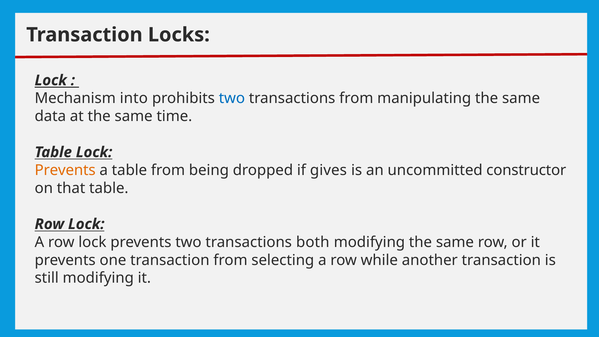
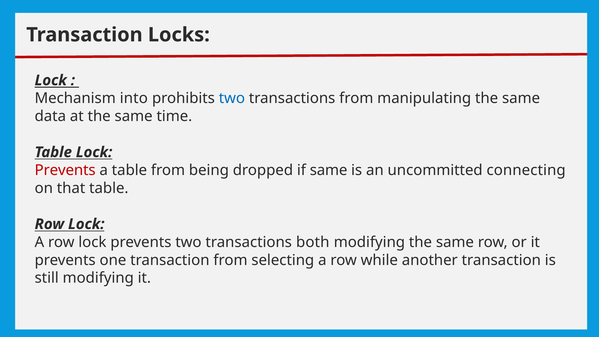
Prevents at (65, 170) colour: orange -> red
if gives: gives -> same
constructor: constructor -> connecting
